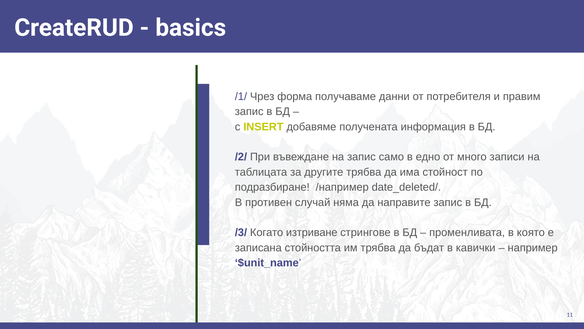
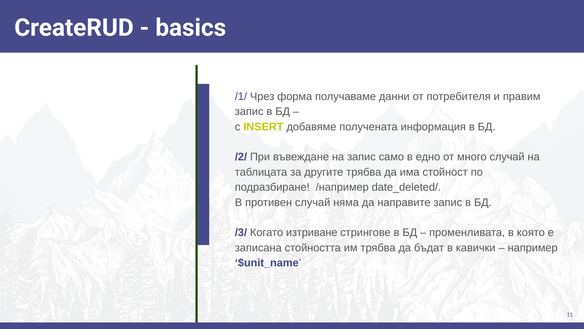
много записи: записи -> случай
